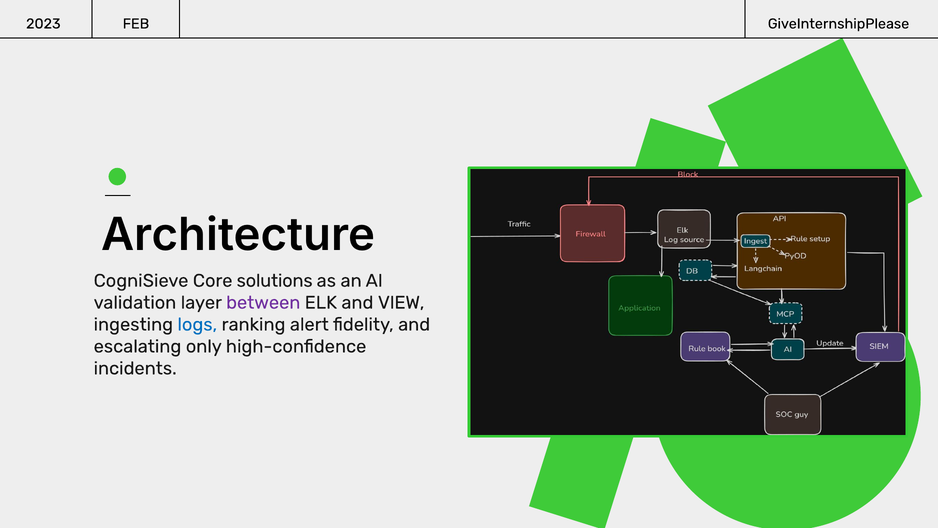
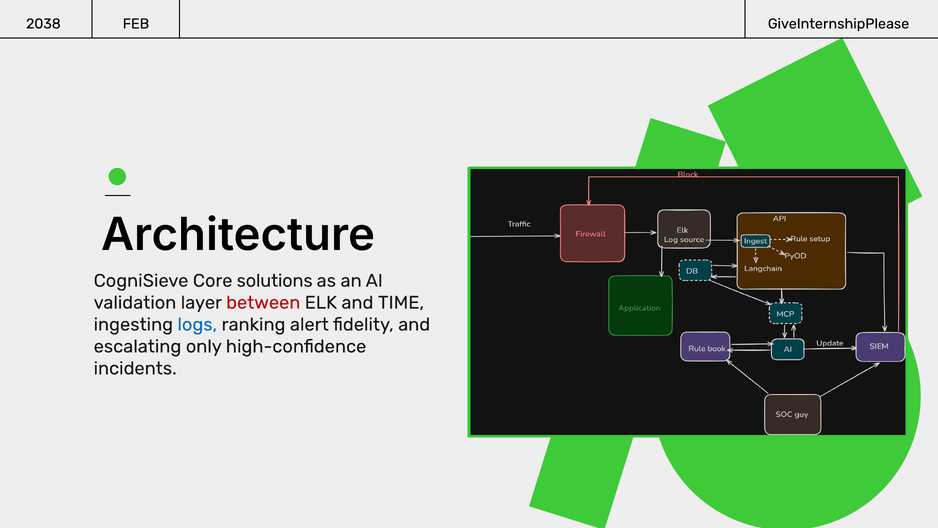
2023: 2023 -> 2038
between colour: purple -> red
VIEW: VIEW -> TIME
